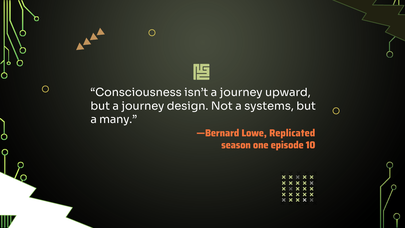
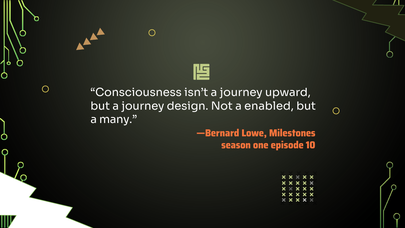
systems: systems -> enabled
Replicated: Replicated -> Milestones
